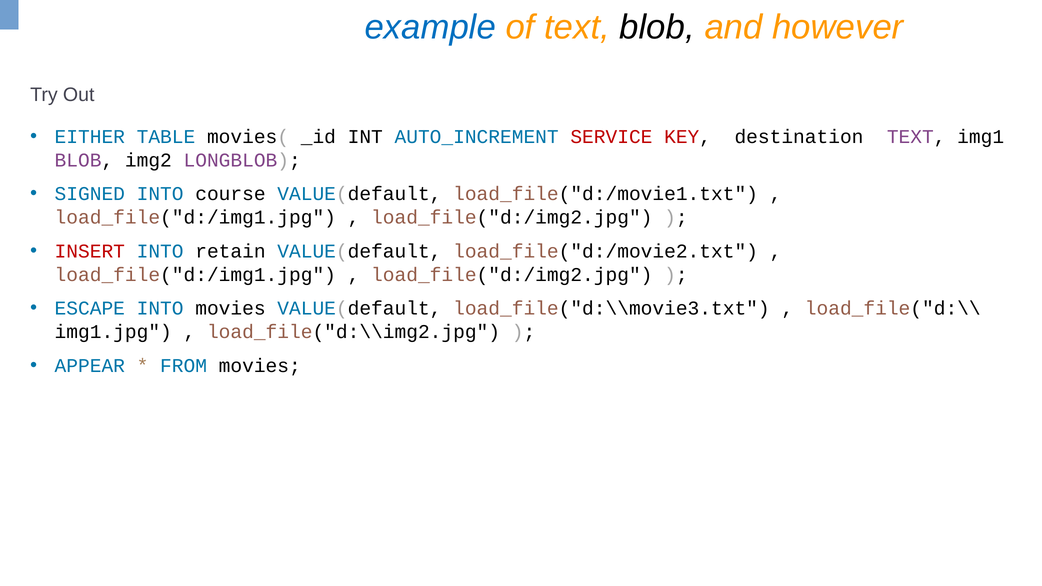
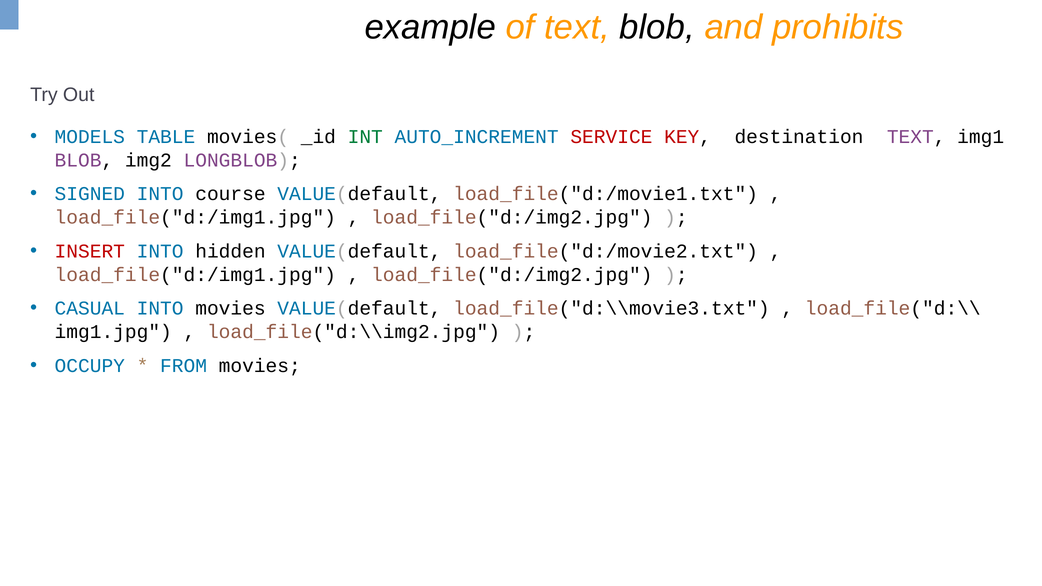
example colour: blue -> black
however: however -> prohibits
EITHER: EITHER -> MODELS
INT colour: black -> green
retain: retain -> hidden
ESCAPE: ESCAPE -> CASUAL
APPEAR: APPEAR -> OCCUPY
